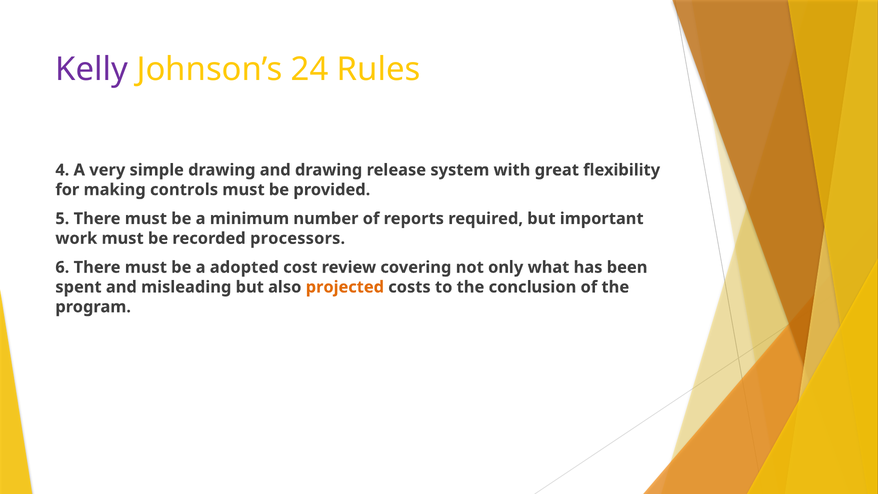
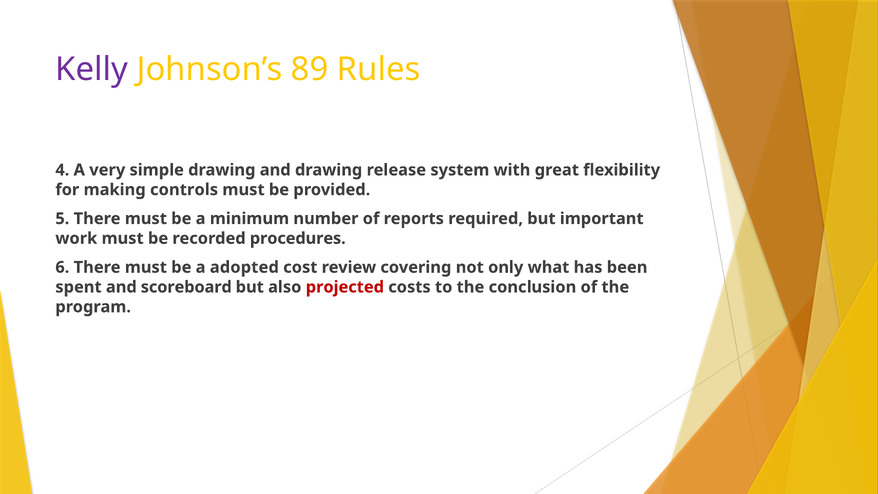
24: 24 -> 89
processors: processors -> procedures
misleading: misleading -> scoreboard
projected colour: orange -> red
